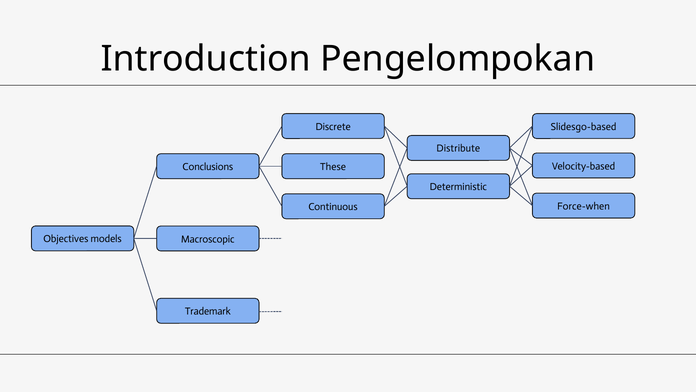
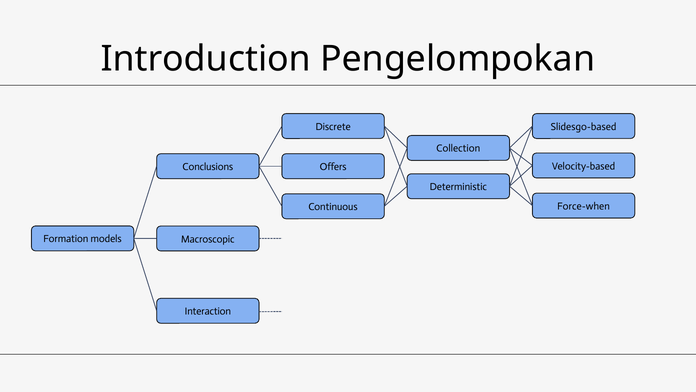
Distribute: Distribute -> Collection
These: These -> Offers
Objectives: Objectives -> Formation
Trademark: Trademark -> Interaction
